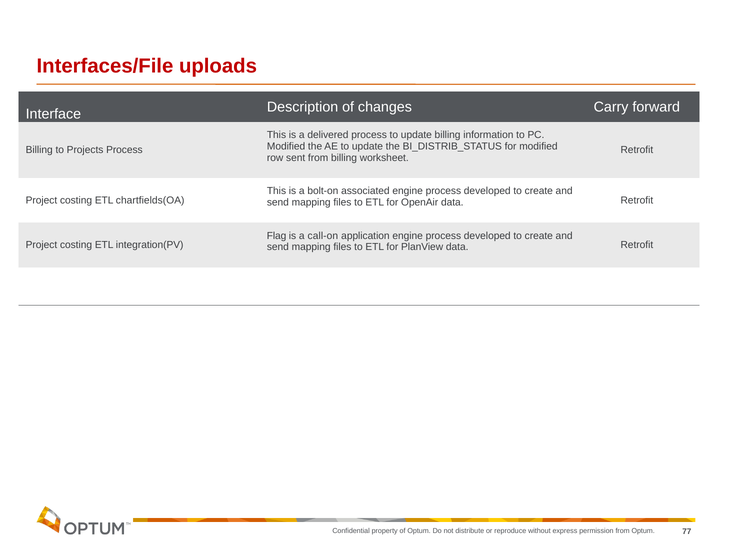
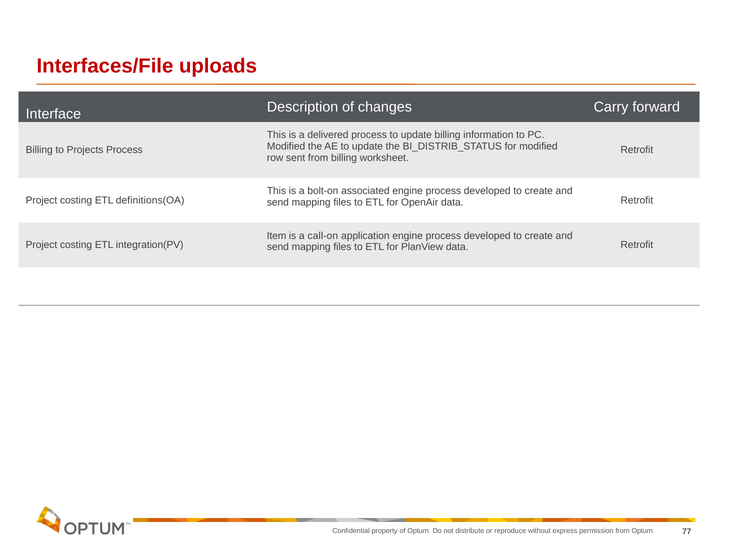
chartfields(OA: chartfields(OA -> definitions(OA
Flag: Flag -> Item
